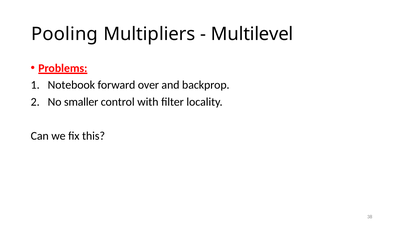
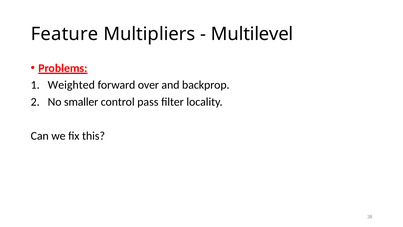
Pooling: Pooling -> Feature
Notebook: Notebook -> Weighted
with: with -> pass
